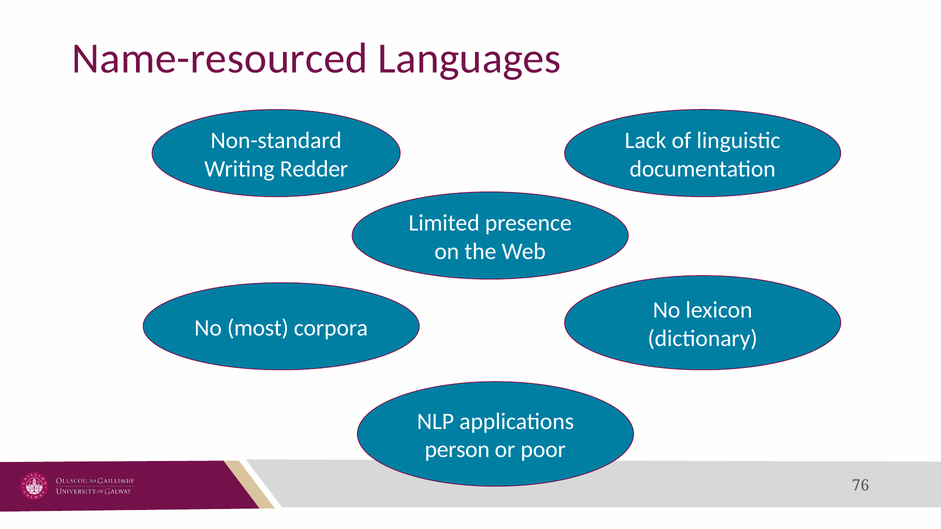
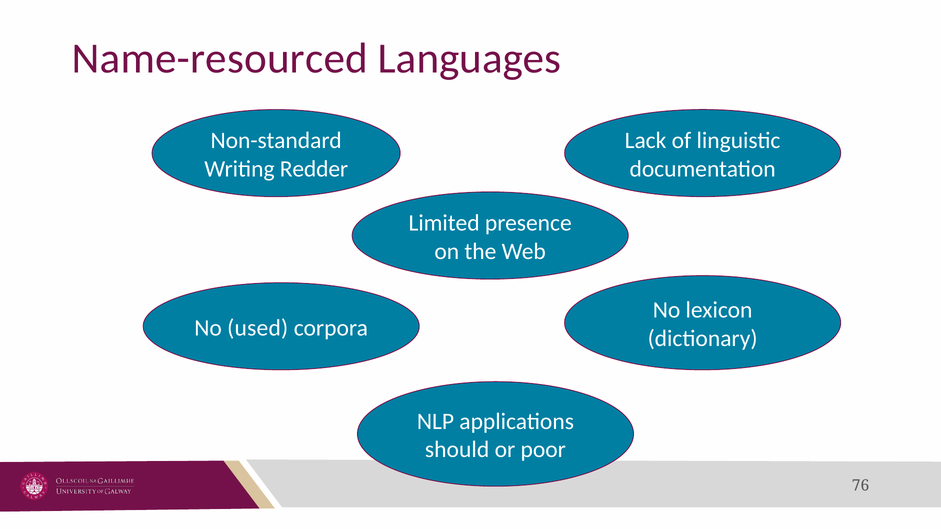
most: most -> used
person: person -> should
